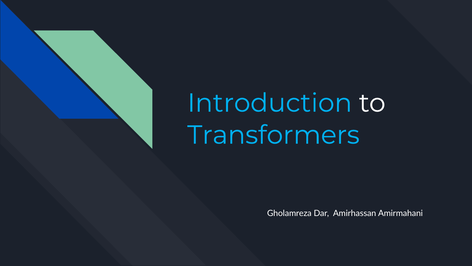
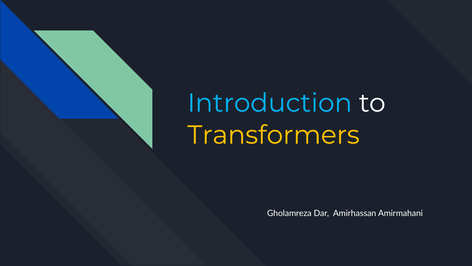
Transformers colour: light blue -> yellow
